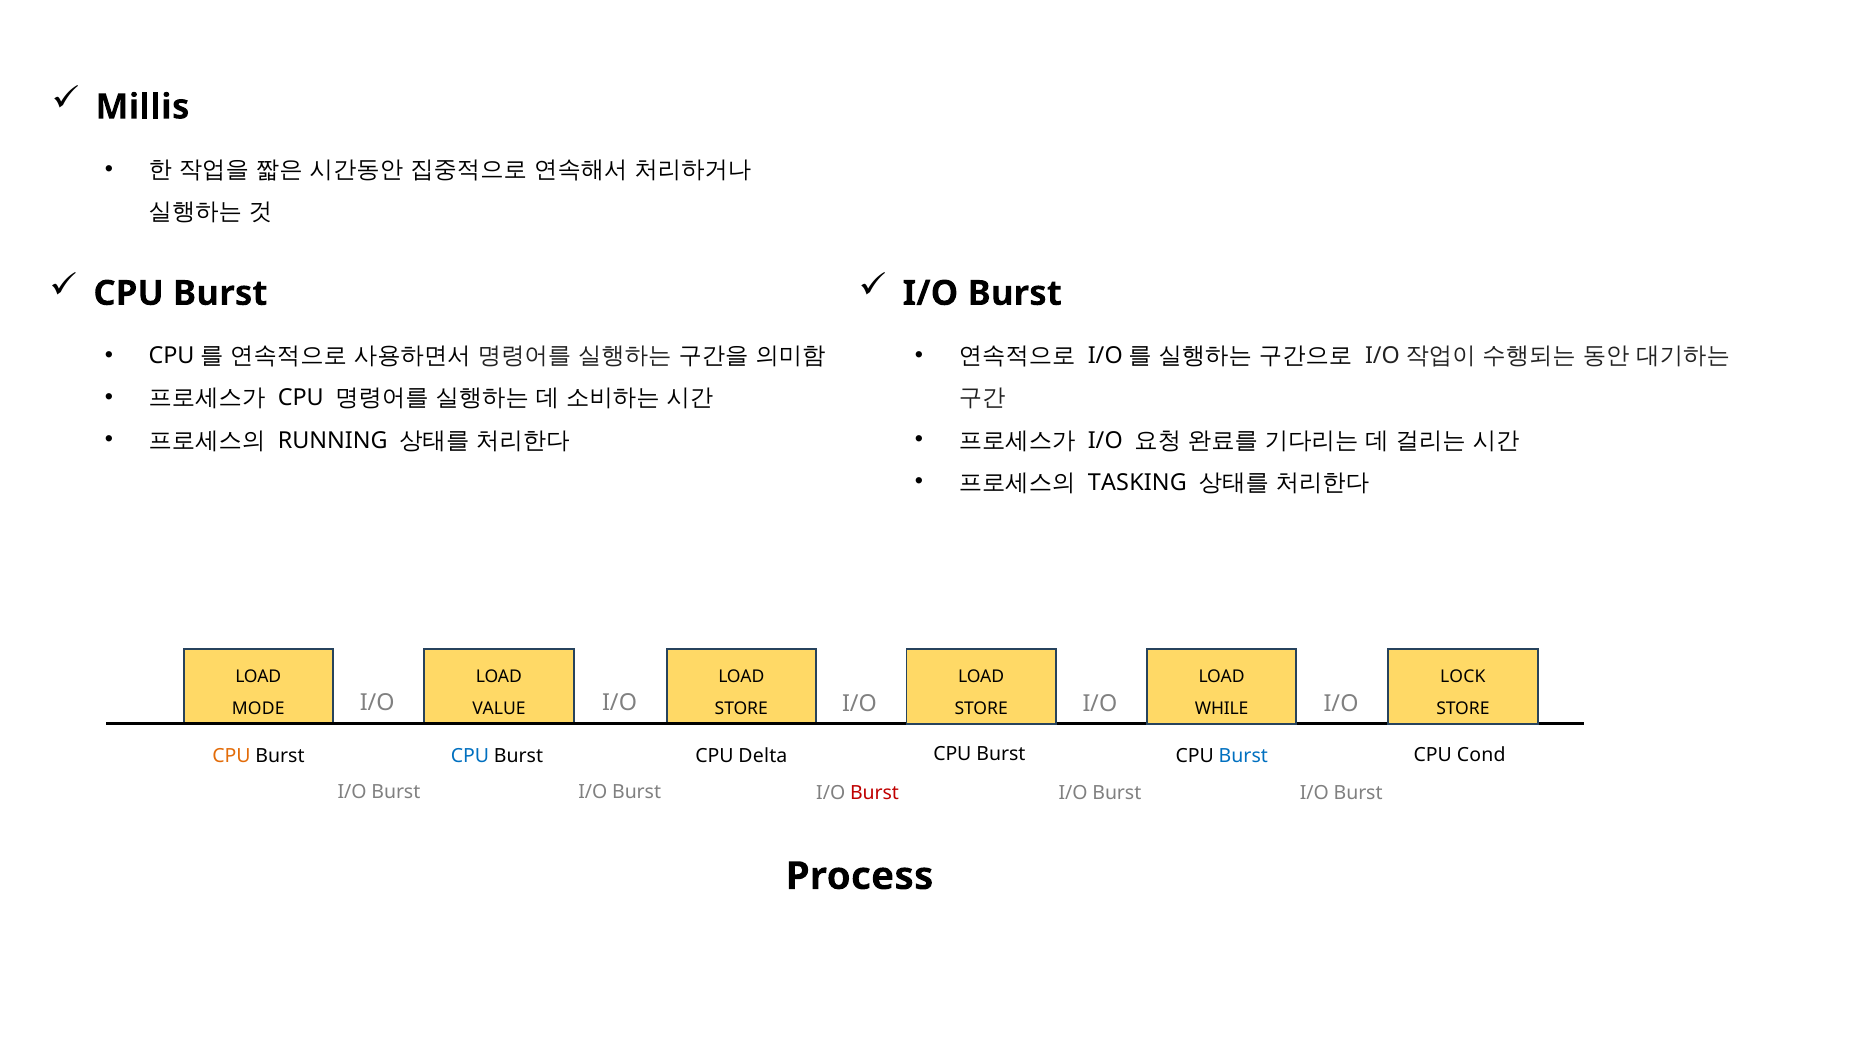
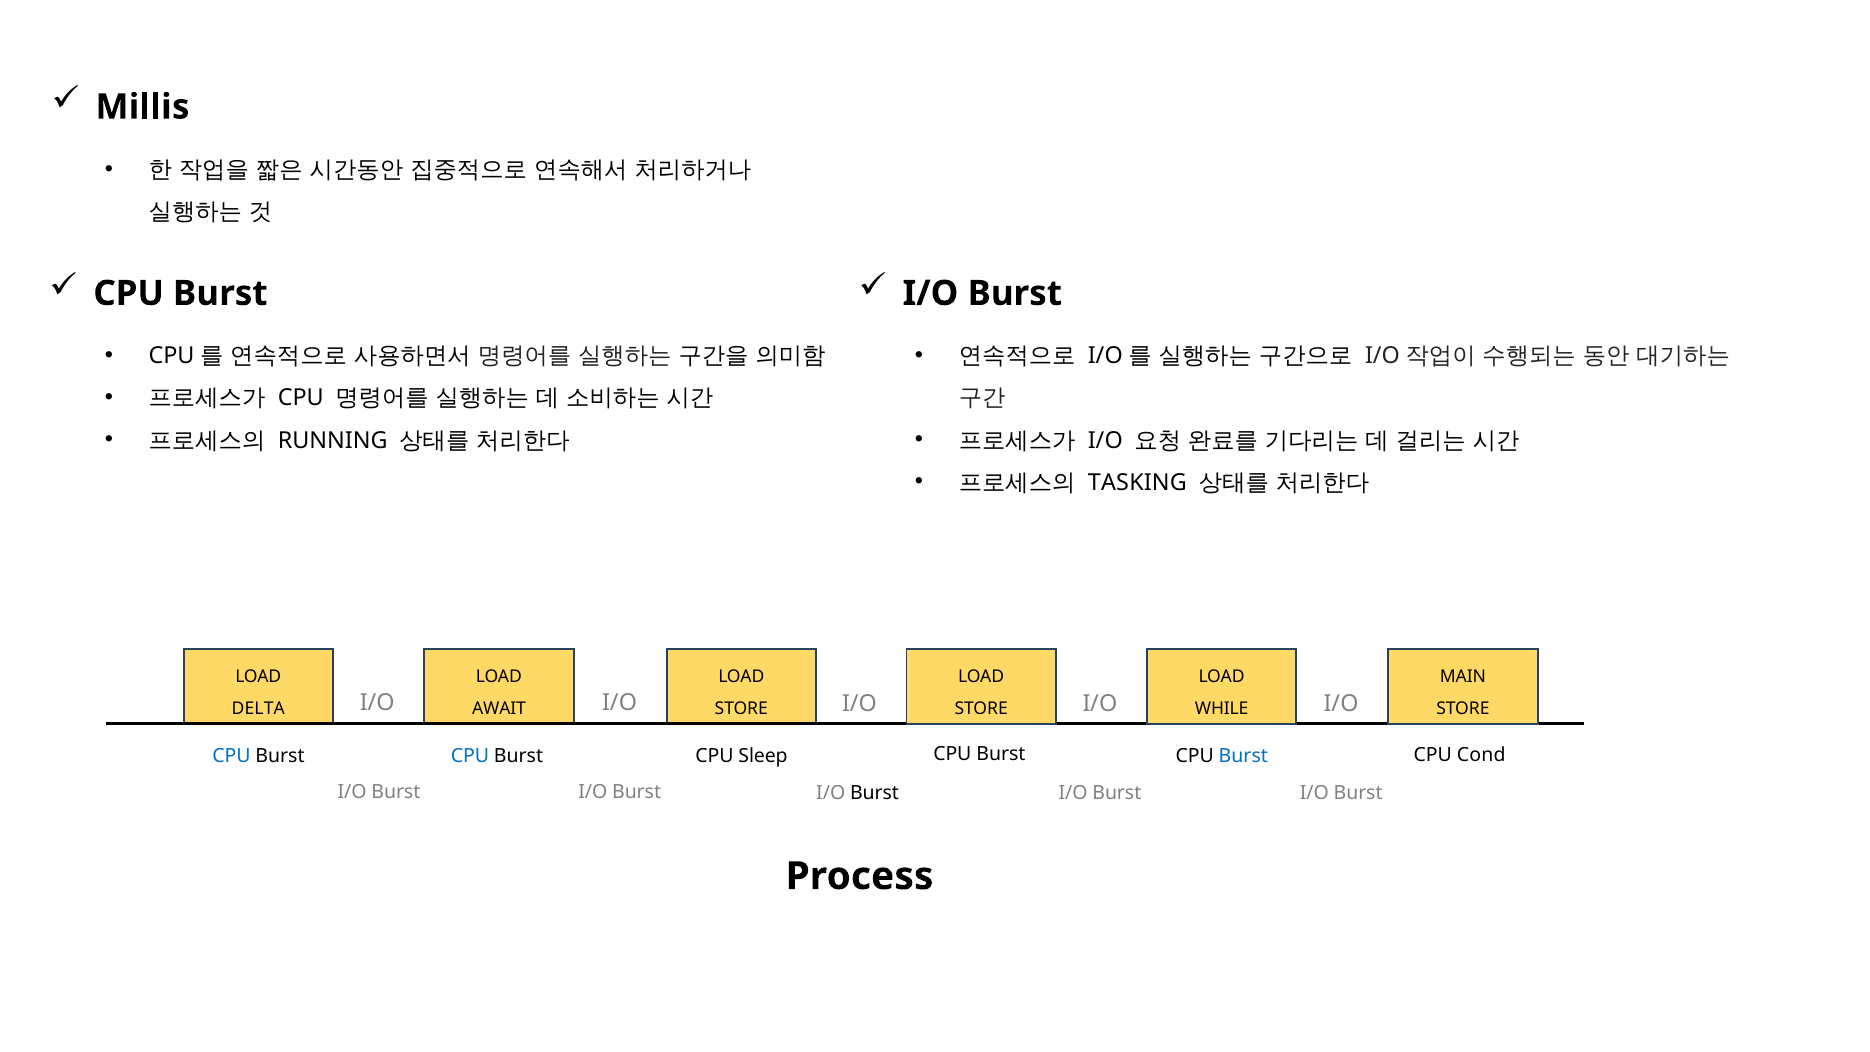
LOCK: LOCK -> MAIN
MODE: MODE -> DELTA
VALUE: VALUE -> AWAIT
CPU at (232, 756) colour: orange -> blue
Delta: Delta -> Sleep
Burst at (875, 793) colour: red -> black
